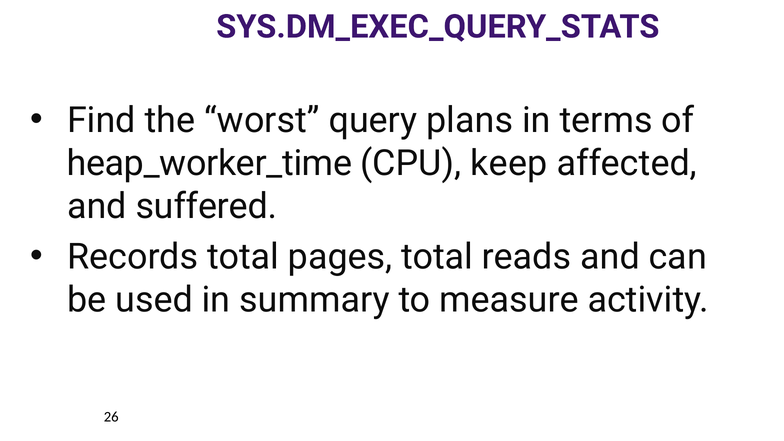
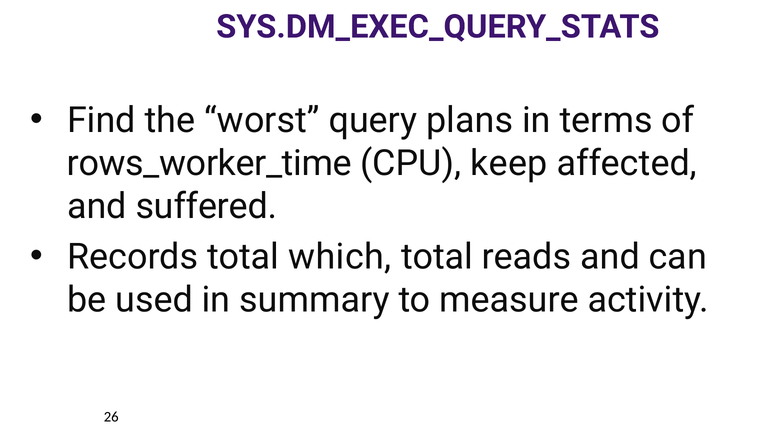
heap_worker_time: heap_worker_time -> rows_worker_time
pages: pages -> which
